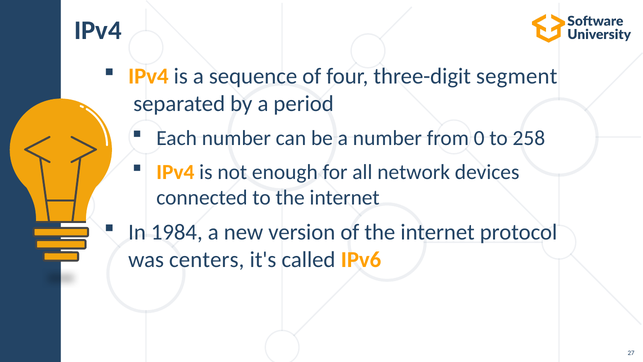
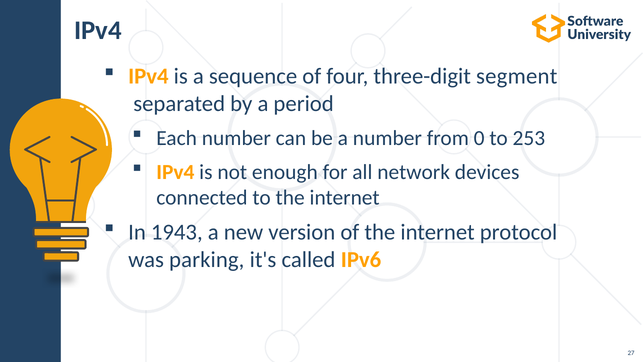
258: 258 -> 253
1984: 1984 -> 1943
centers: centers -> parking
